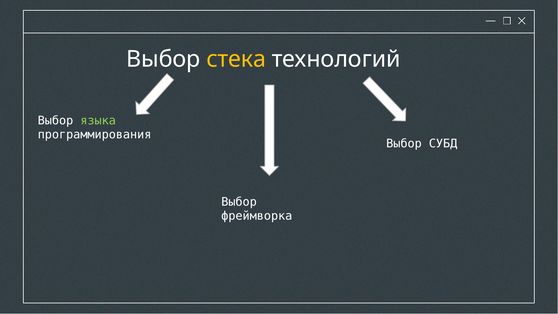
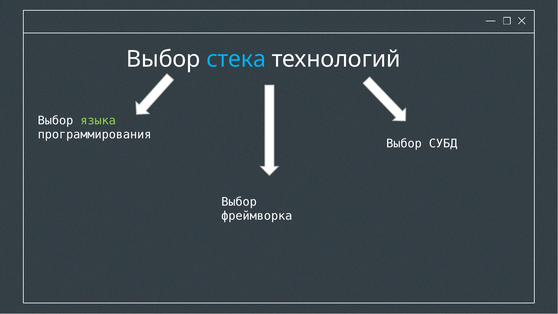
стека colour: yellow -> light blue
